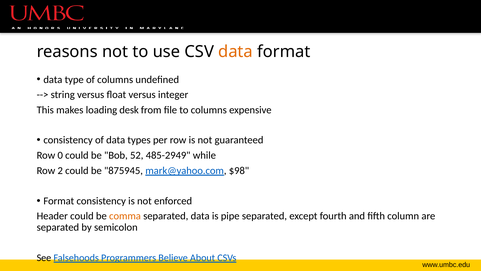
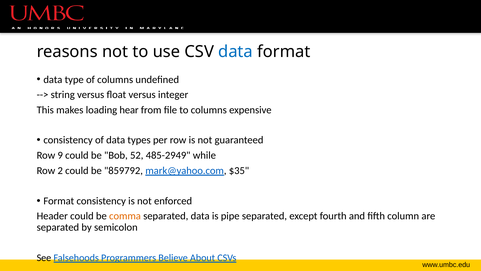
data at (236, 52) colour: orange -> blue
desk: desk -> hear
0: 0 -> 9
875945: 875945 -> 859792
$98: $98 -> $35
